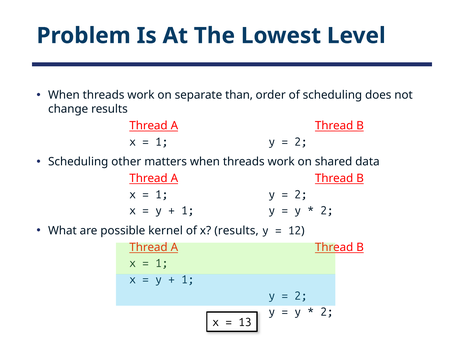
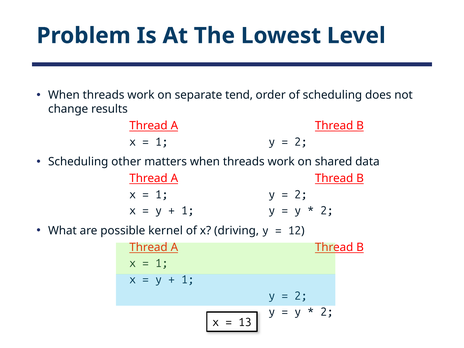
than: than -> tend
x results: results -> driving
